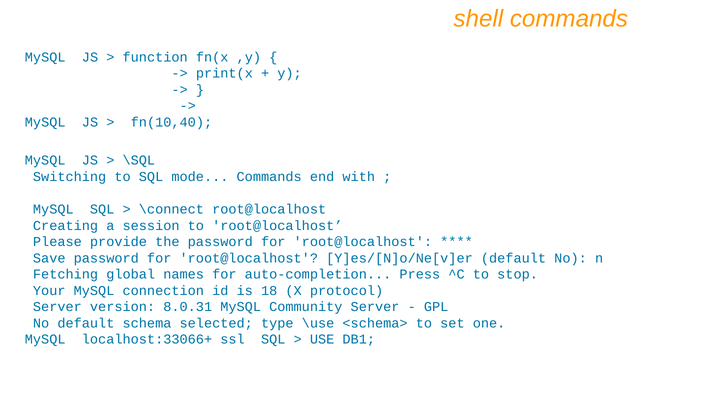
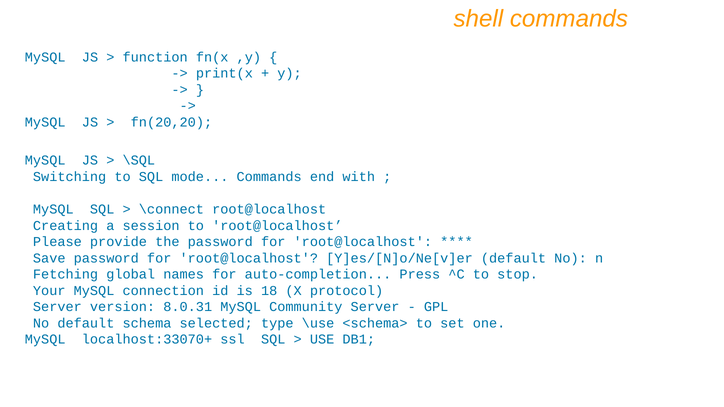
fn(10,40: fn(10,40 -> fn(20,20
localhost:33066+: localhost:33066+ -> localhost:33070+
